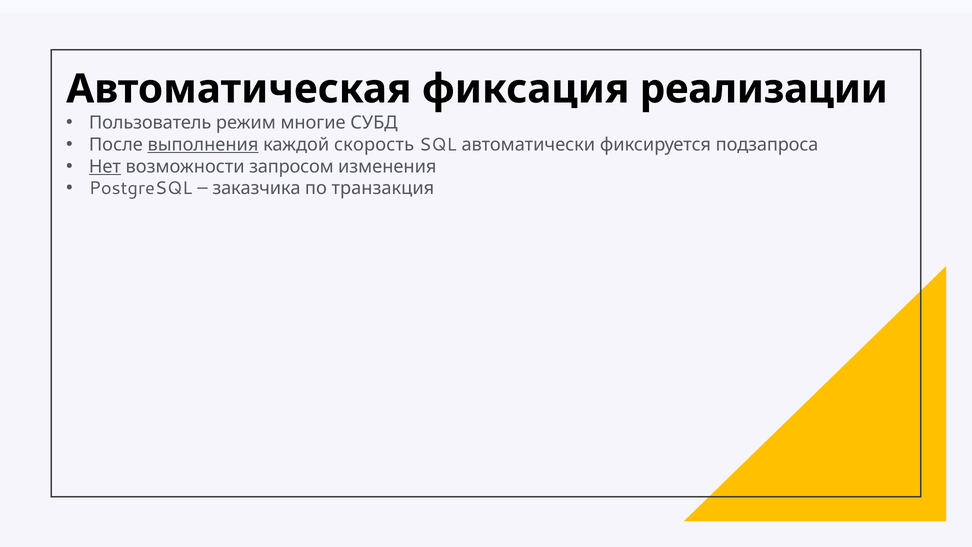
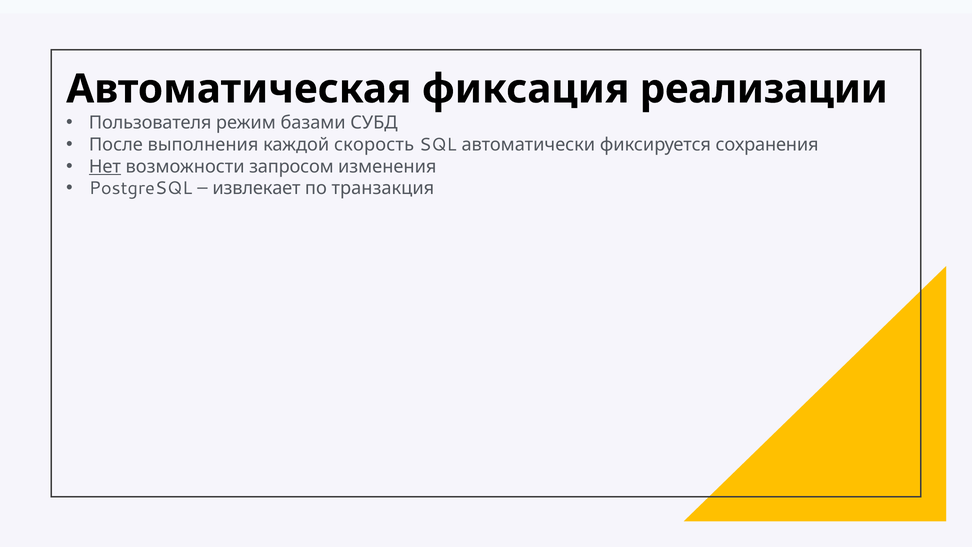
Пользователь: Пользователь -> Пользователя
многие: многие -> базами
выполнения underline: present -> none
подзапроса: подзапроса -> сохранения
заказчика: заказчика -> извлекает
